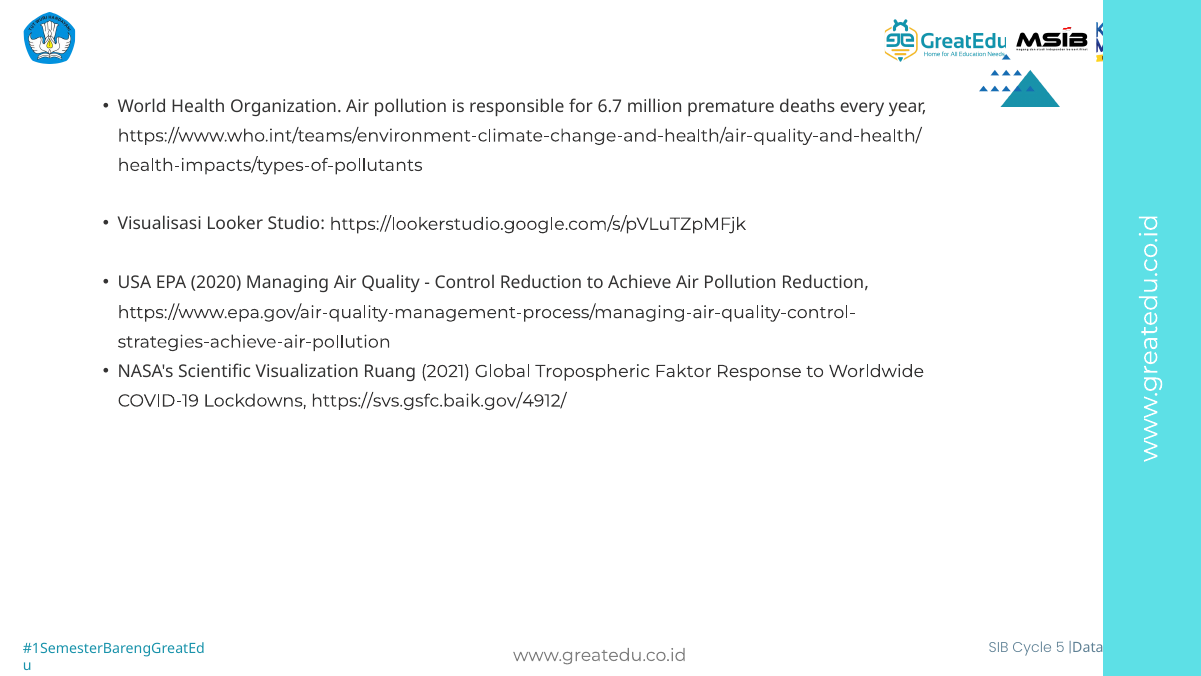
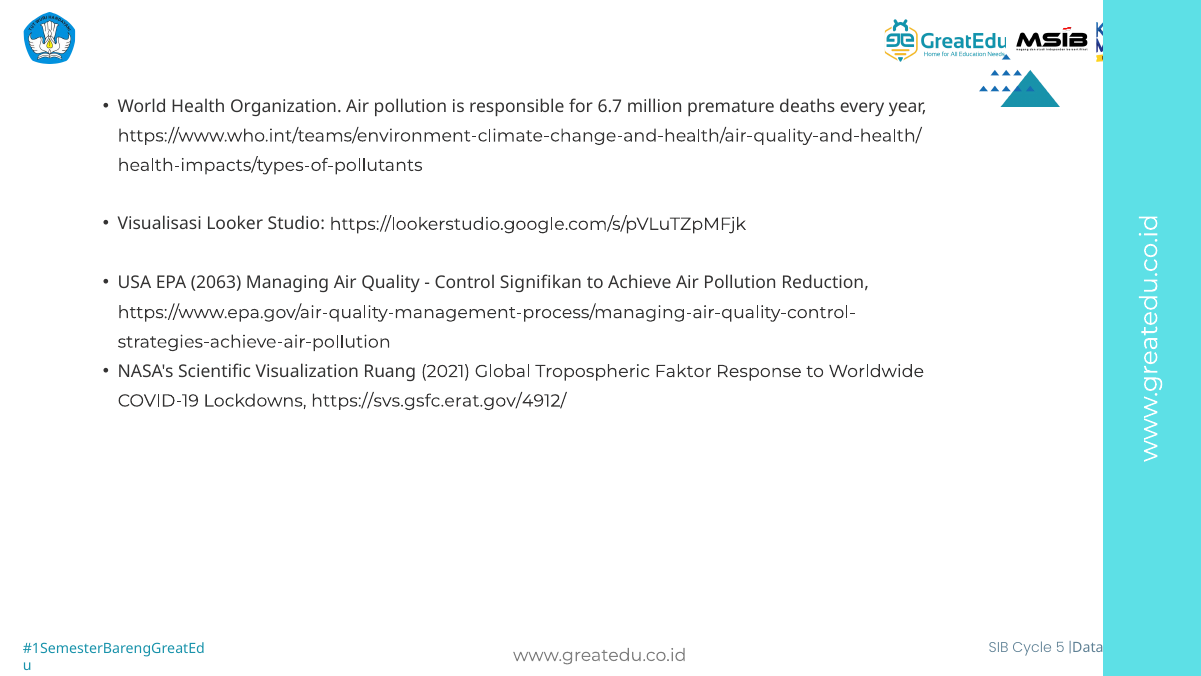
2020: 2020 -> 2063
Control Reduction: Reduction -> Signifikan
https://svs.gsfc.baik.gov/4912/: https://svs.gsfc.baik.gov/4912/ -> https://svs.gsfc.erat.gov/4912/
